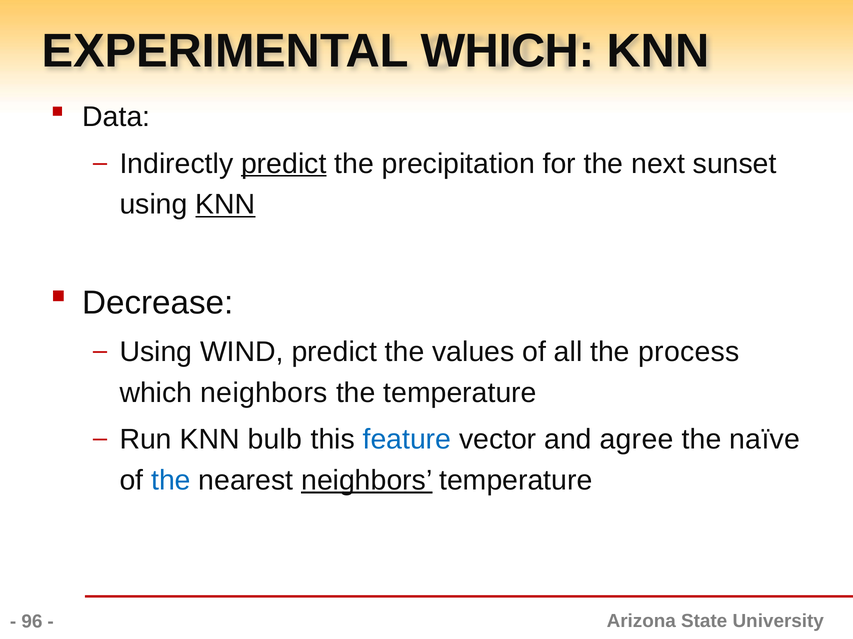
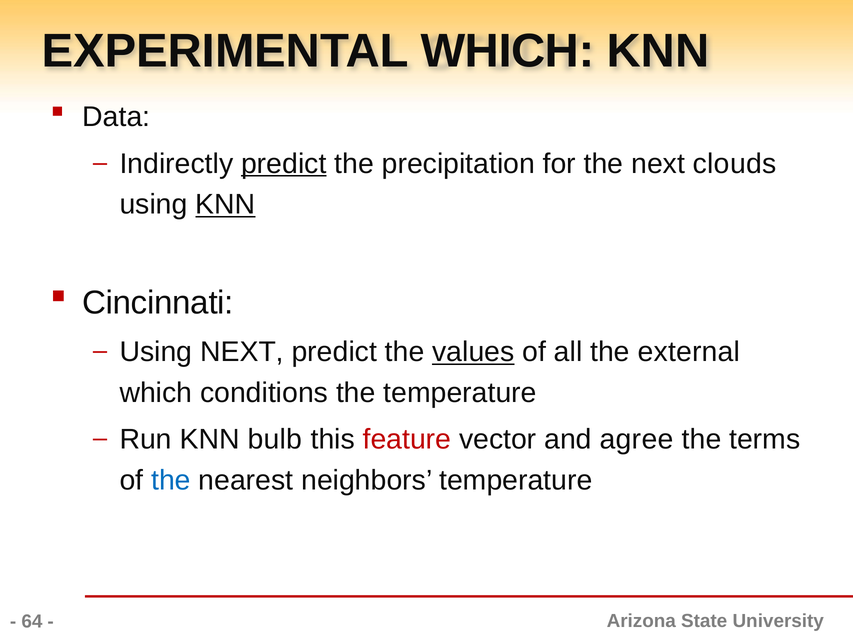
sunset: sunset -> clouds
Decrease: Decrease -> Cincinnati
Using WIND: WIND -> NEXT
values underline: none -> present
process: process -> external
which neighbors: neighbors -> conditions
feature colour: blue -> red
naïve: naïve -> terms
neighbors at (367, 481) underline: present -> none
96: 96 -> 64
